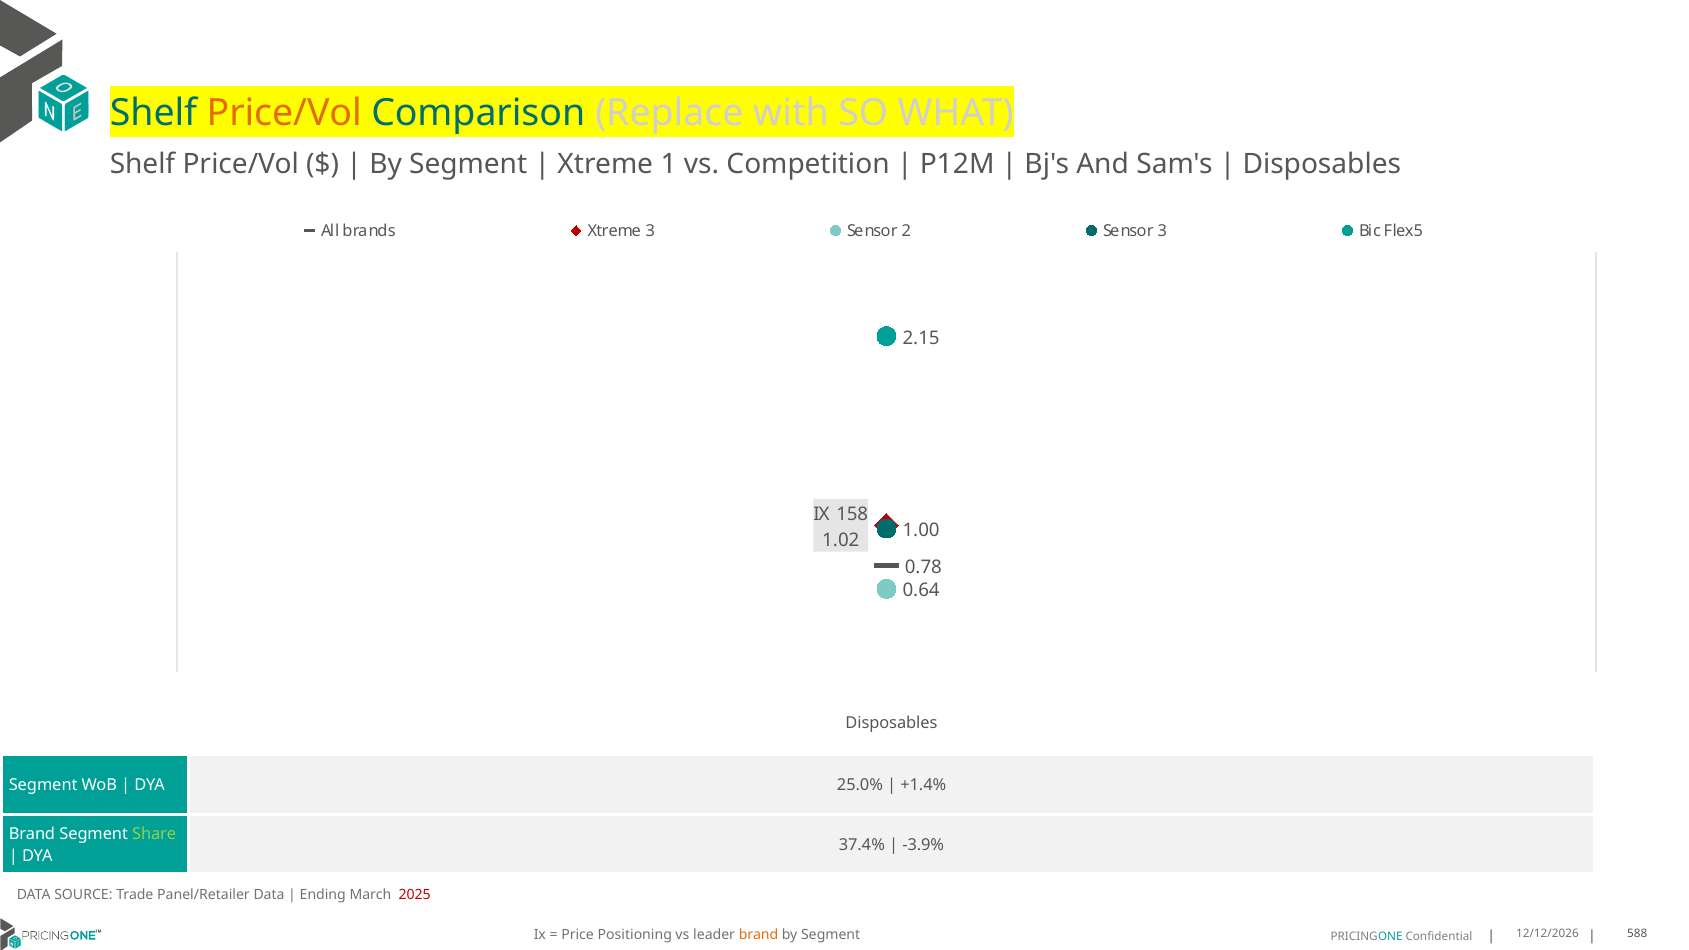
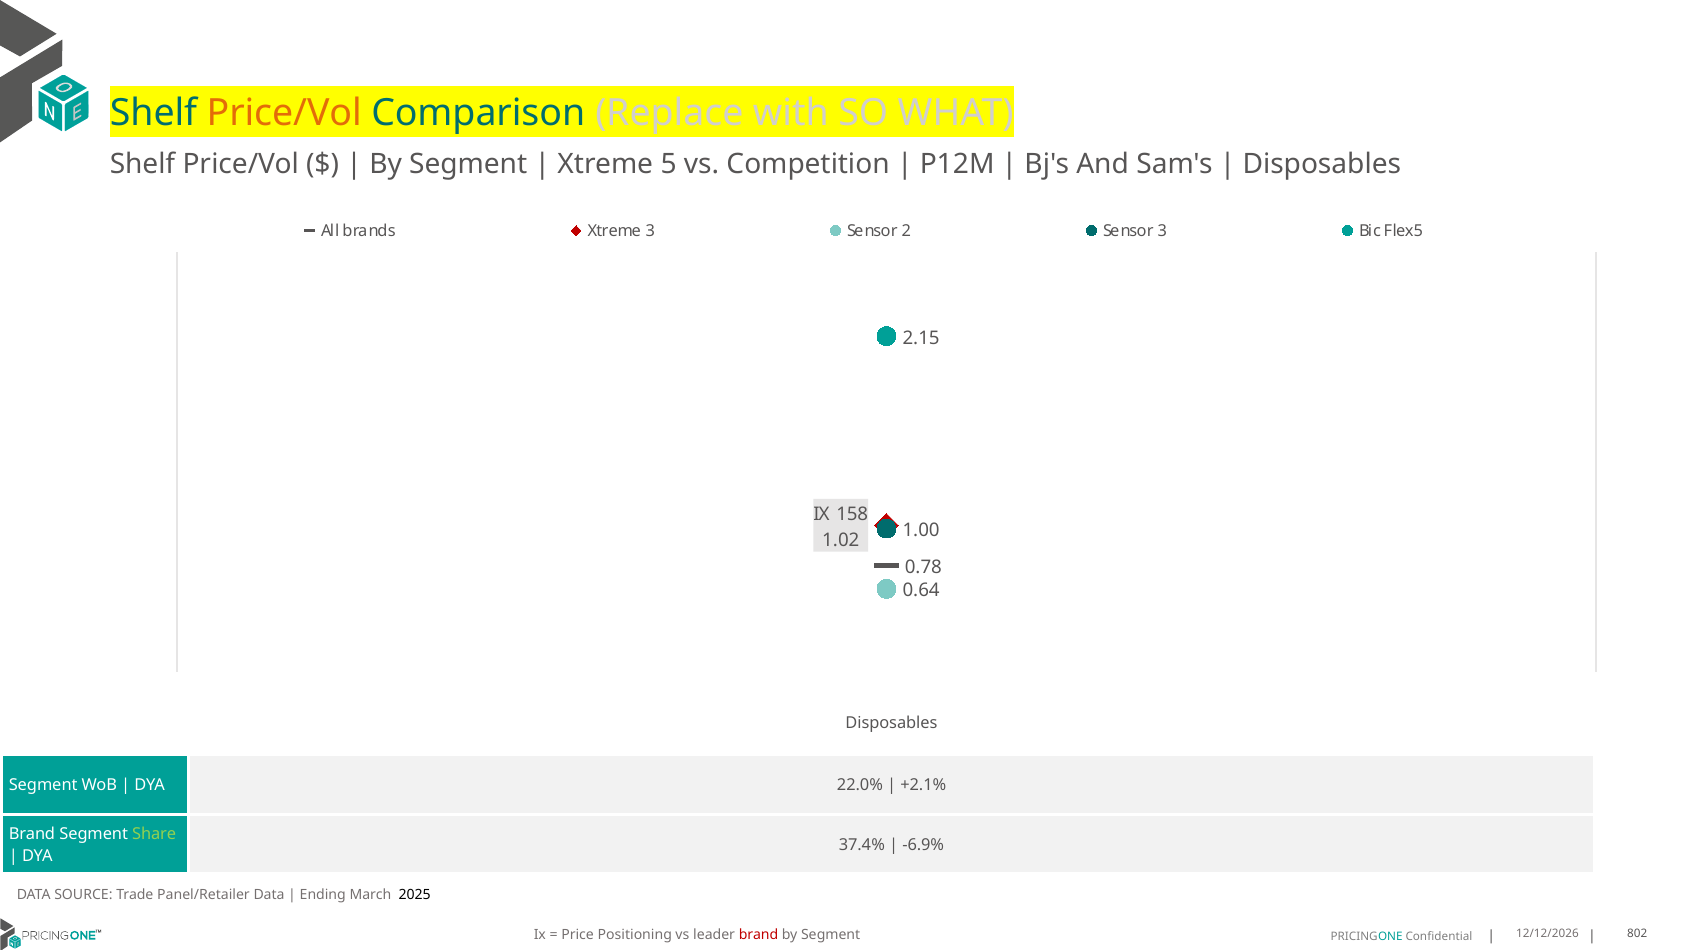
1: 1 -> 5
25.0%: 25.0% -> 22.0%
+1.4%: +1.4% -> +2.1%
-3.9%: -3.9% -> -6.9%
2025 colour: red -> black
brand at (759, 935) colour: orange -> red
588: 588 -> 802
